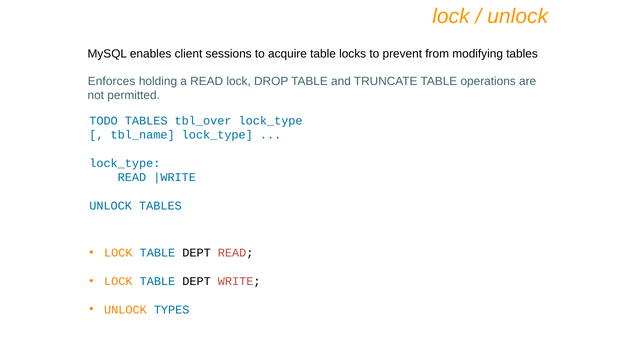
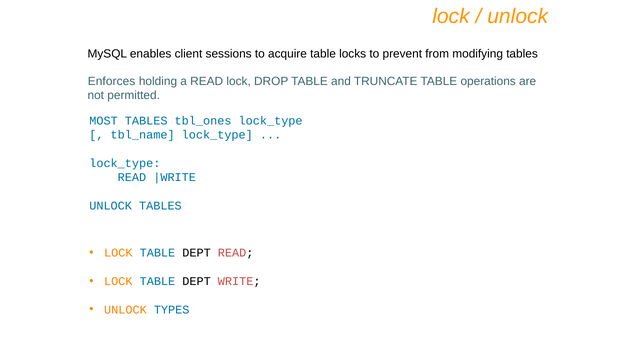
TODO: TODO -> MOST
tbl_over: tbl_over -> tbl_ones
